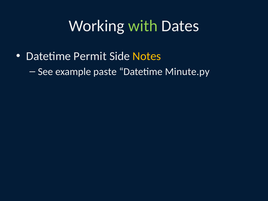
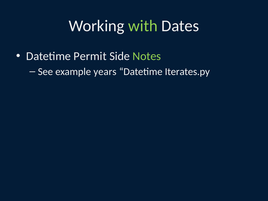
Notes colour: yellow -> light green
paste: paste -> years
Minute.py: Minute.py -> Iterates.py
